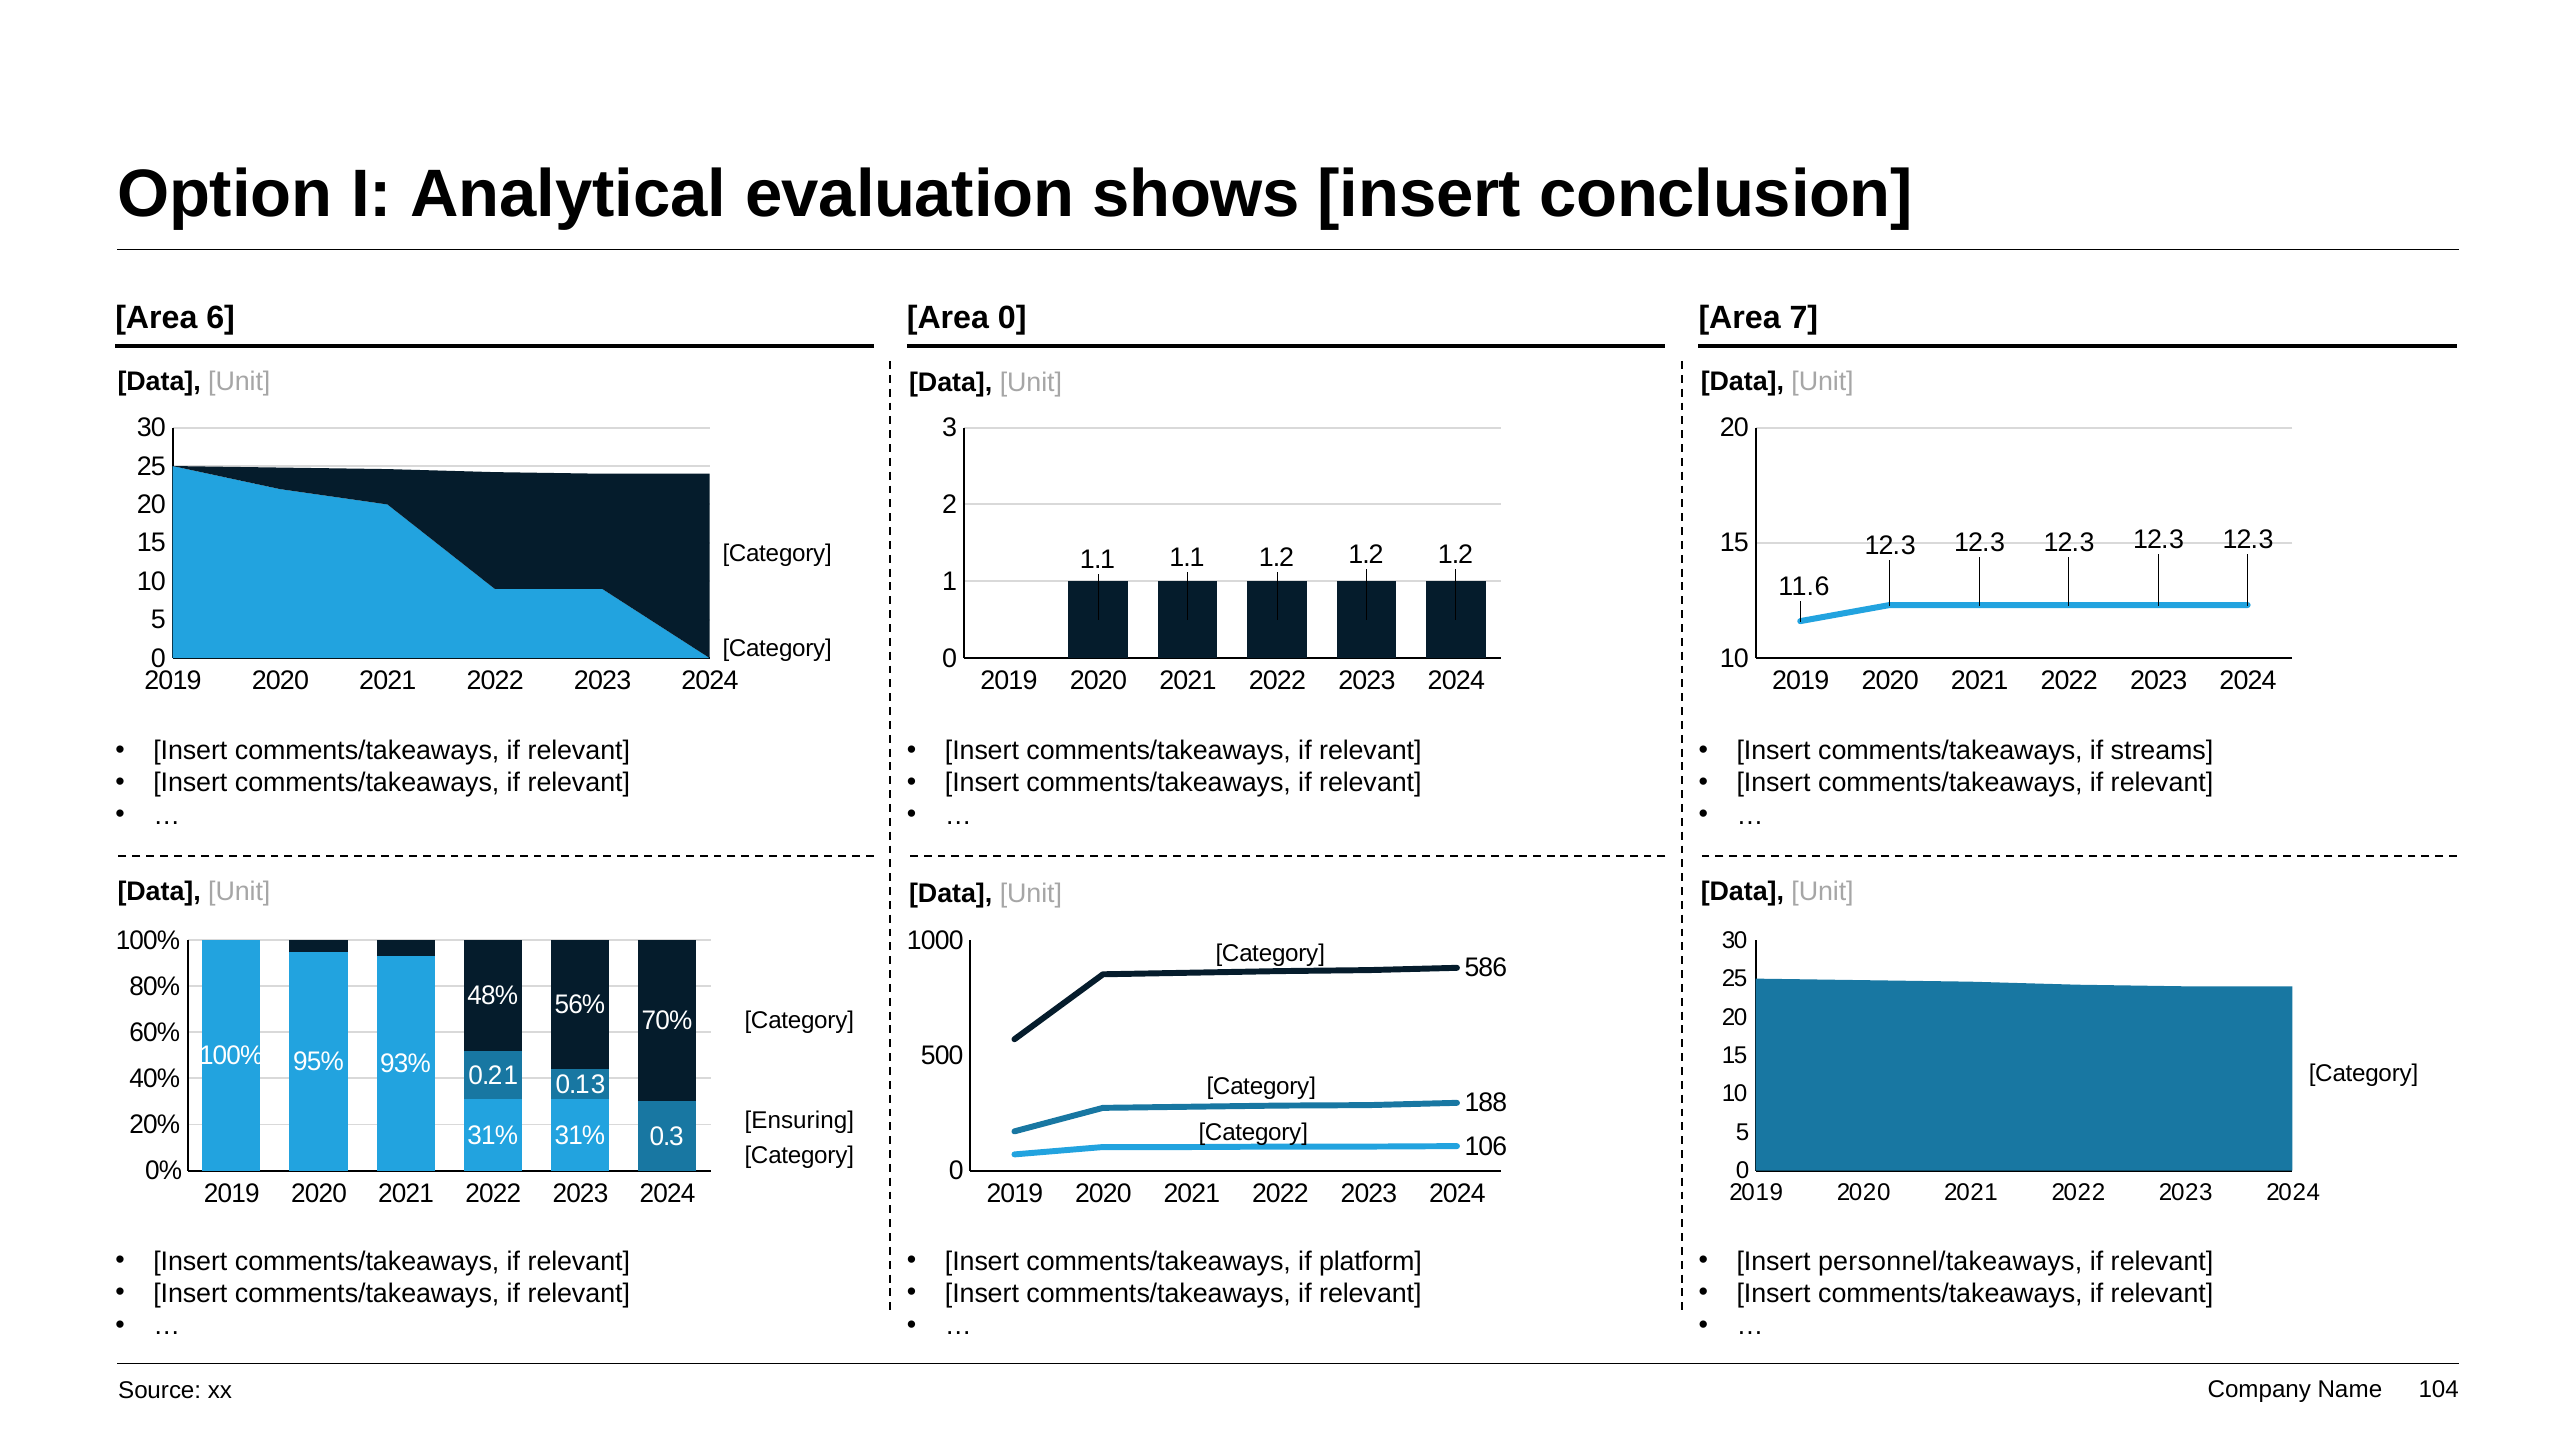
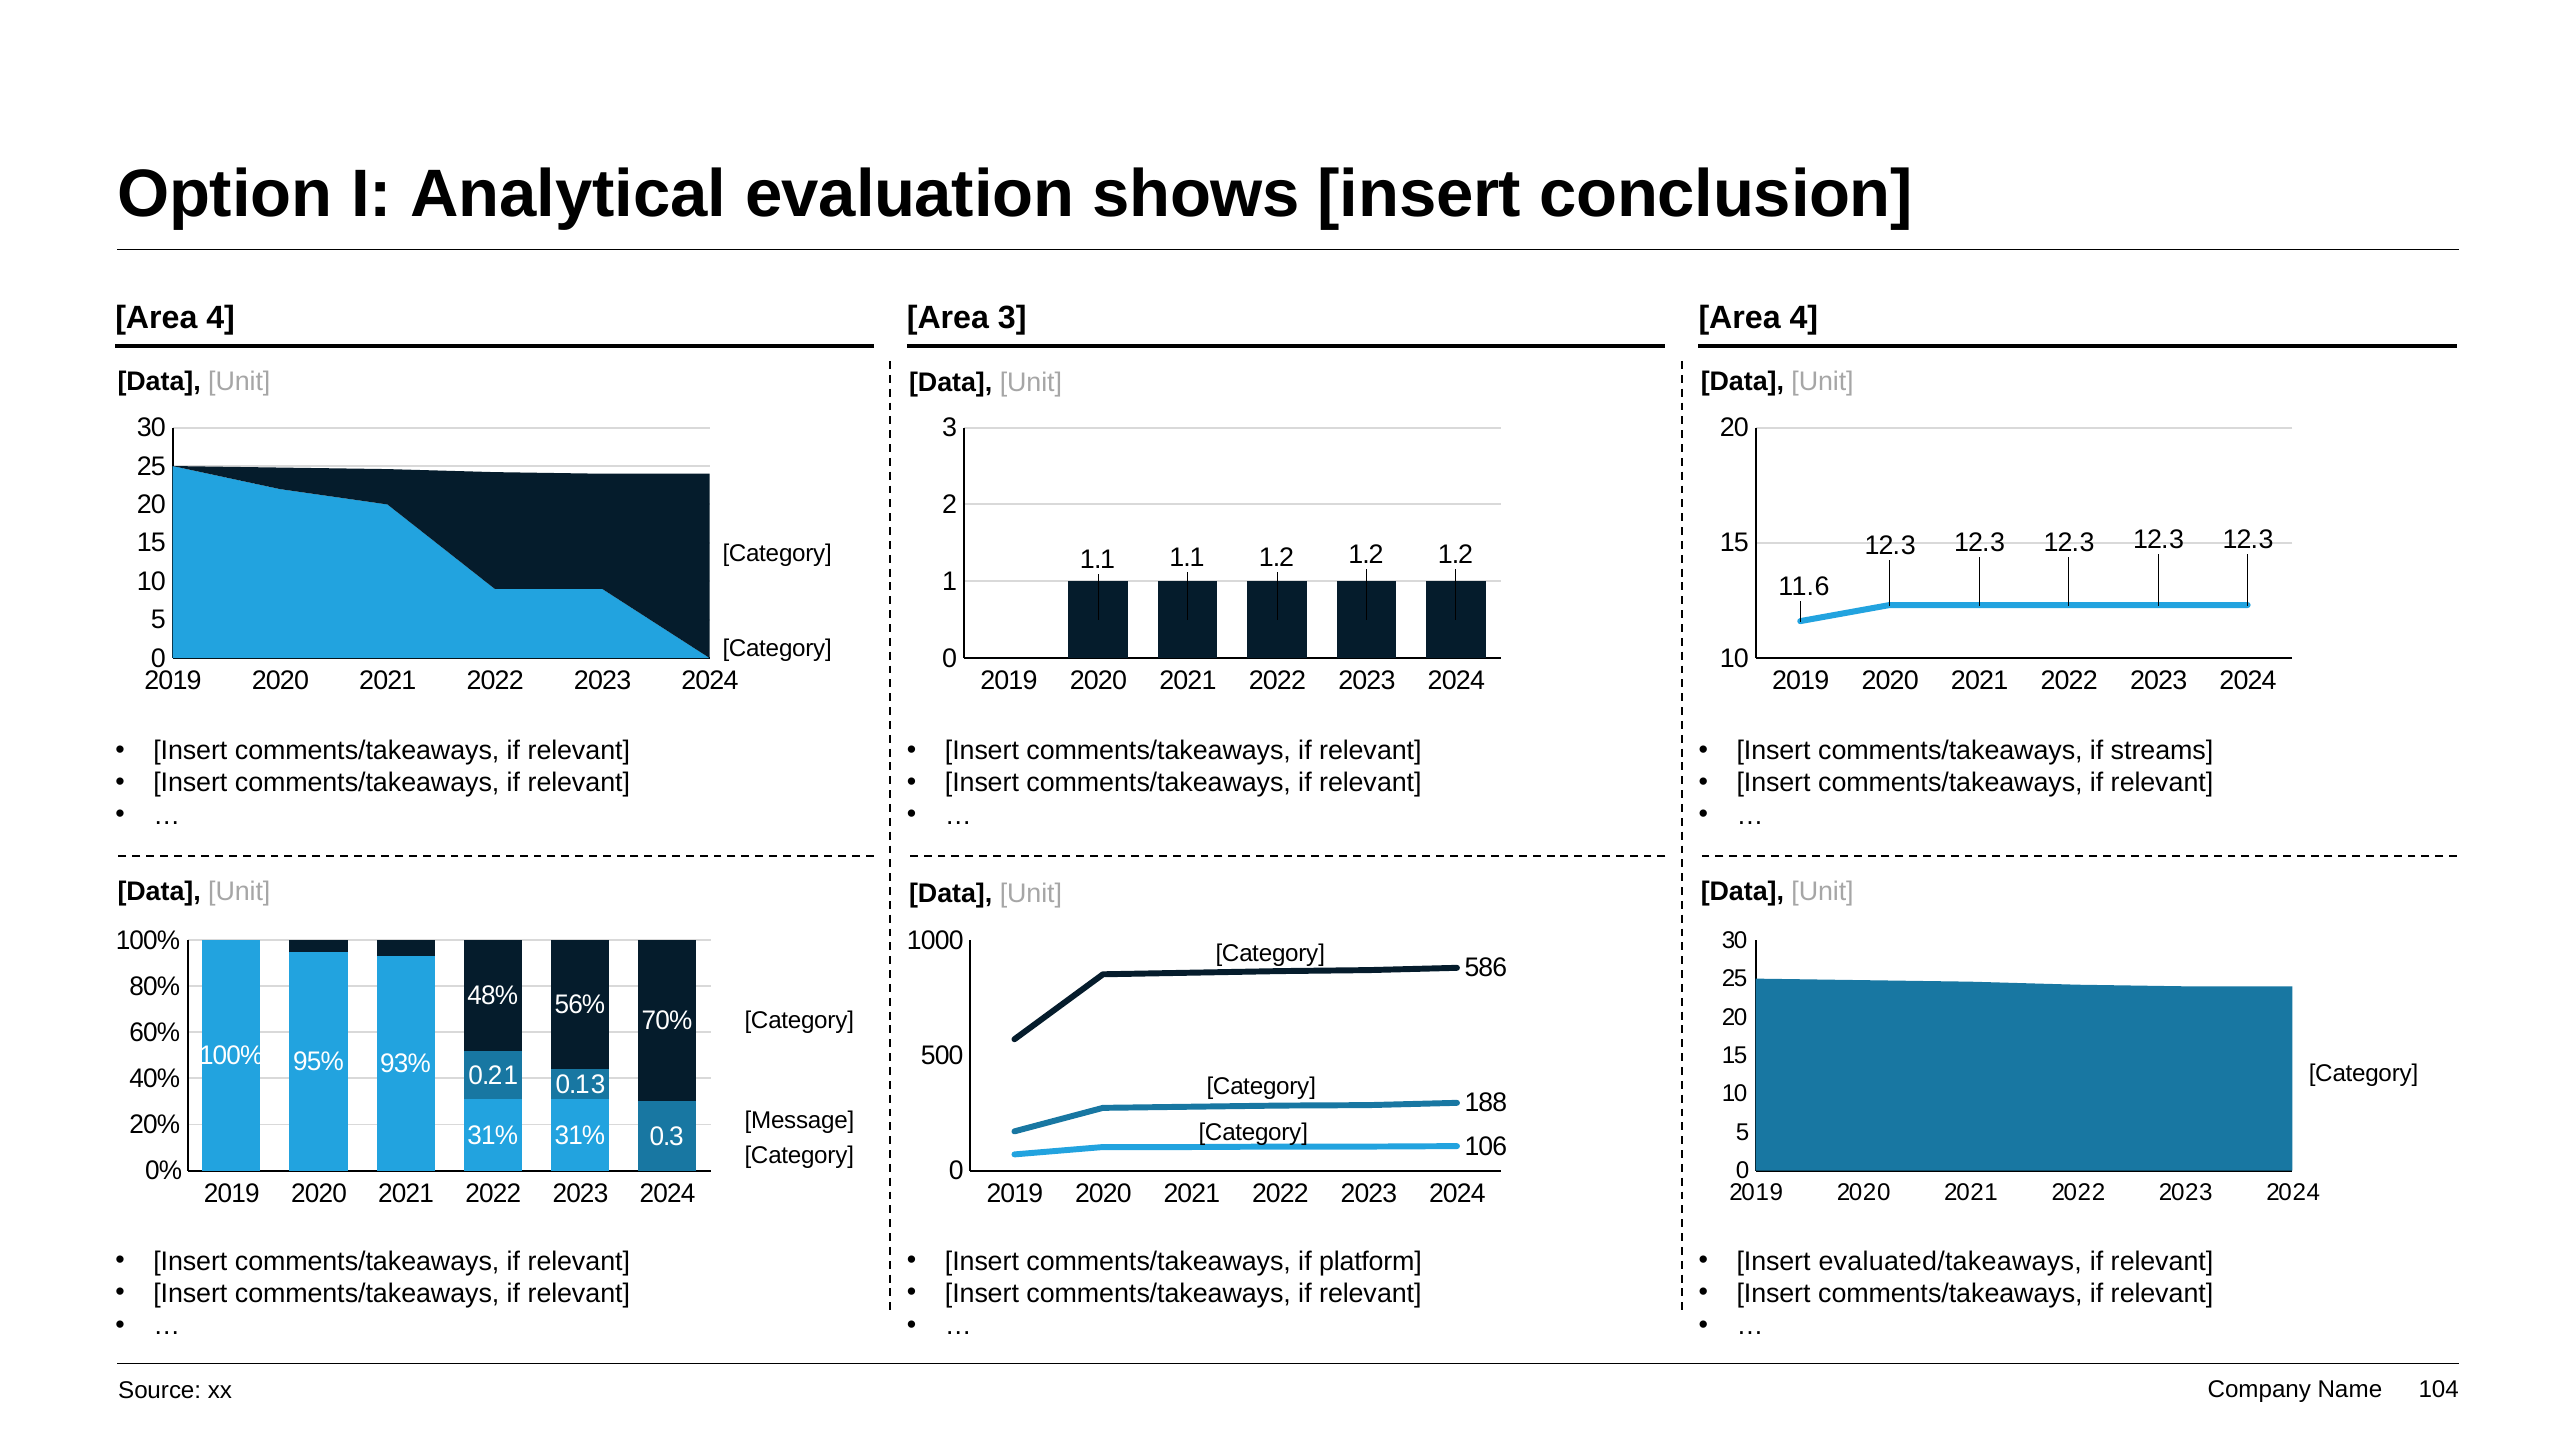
6 at (221, 318): 6 -> 4
Area 0: 0 -> 3
7 at (1804, 318): 7 -> 4
Ensuring: Ensuring -> Message
personnel/takeaways: personnel/takeaways -> evaluated/takeaways
